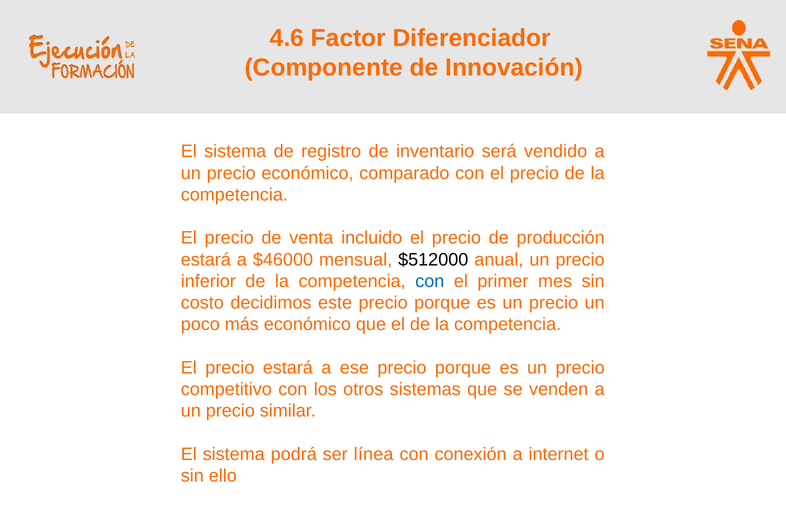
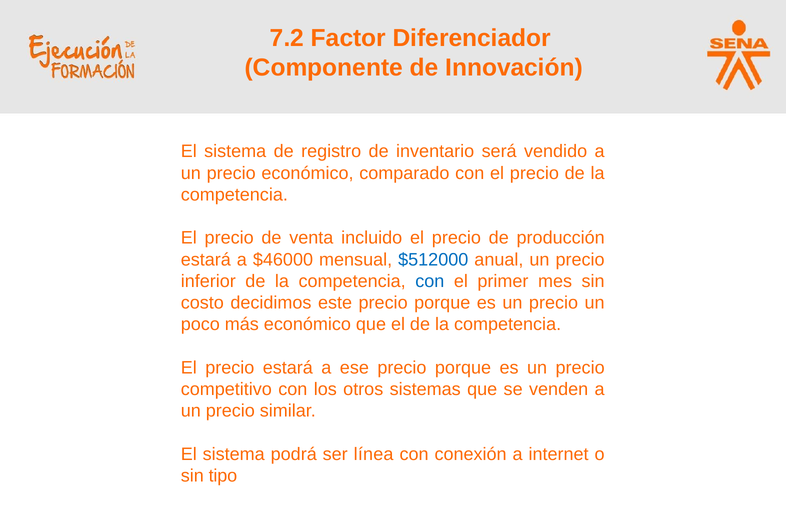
4.6: 4.6 -> 7.2
$512000 colour: black -> blue
ello: ello -> tipo
